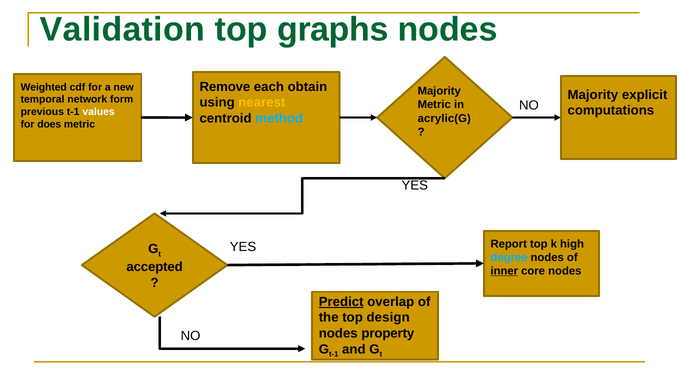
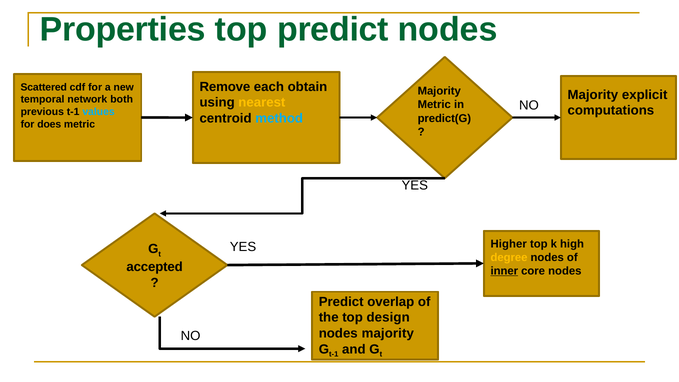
Validation: Validation -> Properties
top graphs: graphs -> predict
Weighted: Weighted -> Scattered
form: form -> both
values colour: white -> light blue
acrylic(G: acrylic(G -> predict(G
Report: Report -> Higher
degree colour: light blue -> yellow
Predict at (341, 302) underline: present -> none
nodes property: property -> majority
